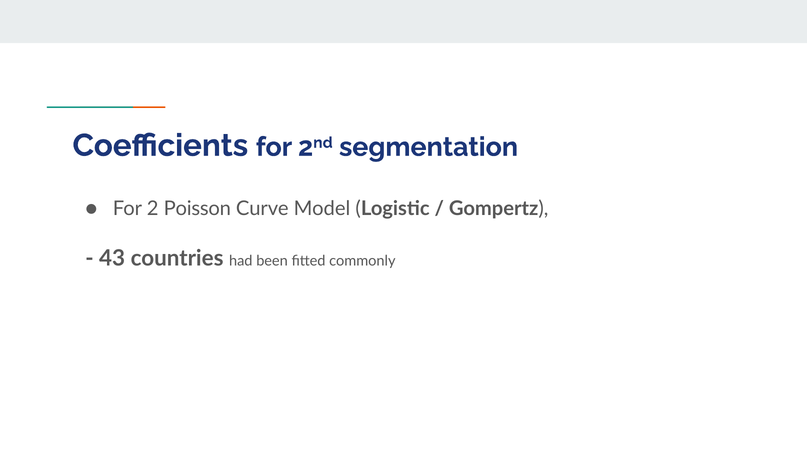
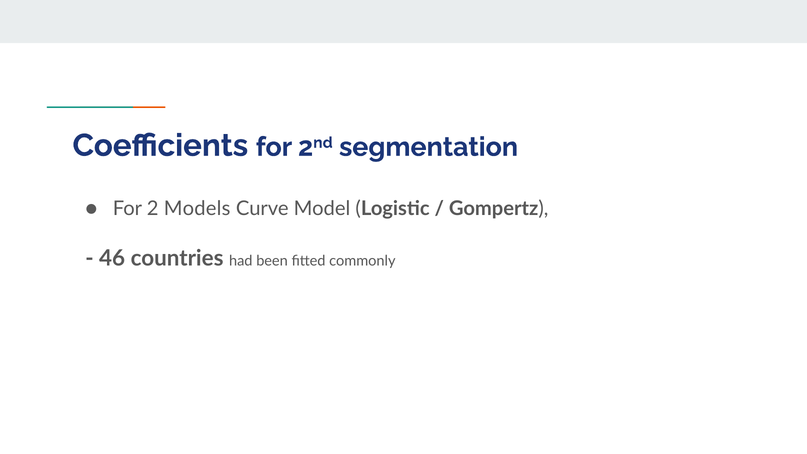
Poisson: Poisson -> Models
43: 43 -> 46
